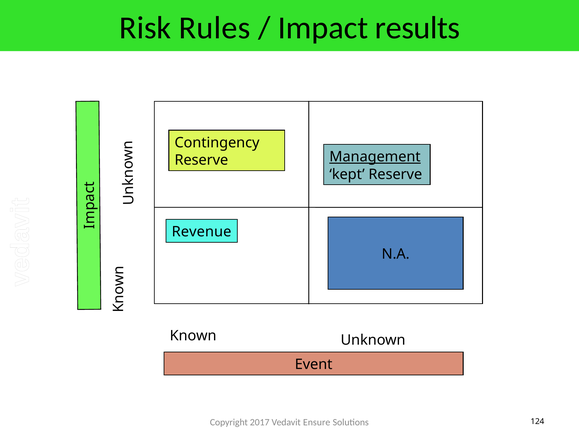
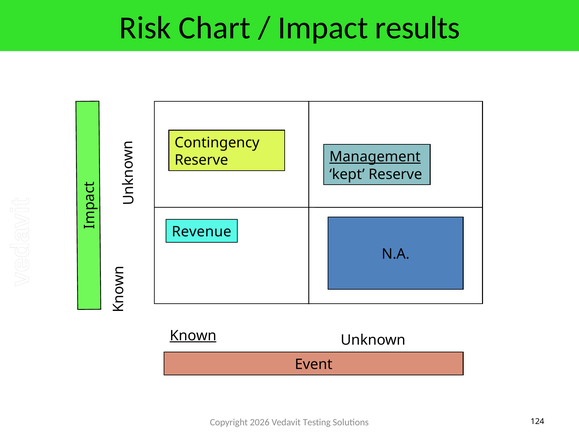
Rules: Rules -> Chart
Known underline: none -> present
2017: 2017 -> 2026
Ensure: Ensure -> Testing
